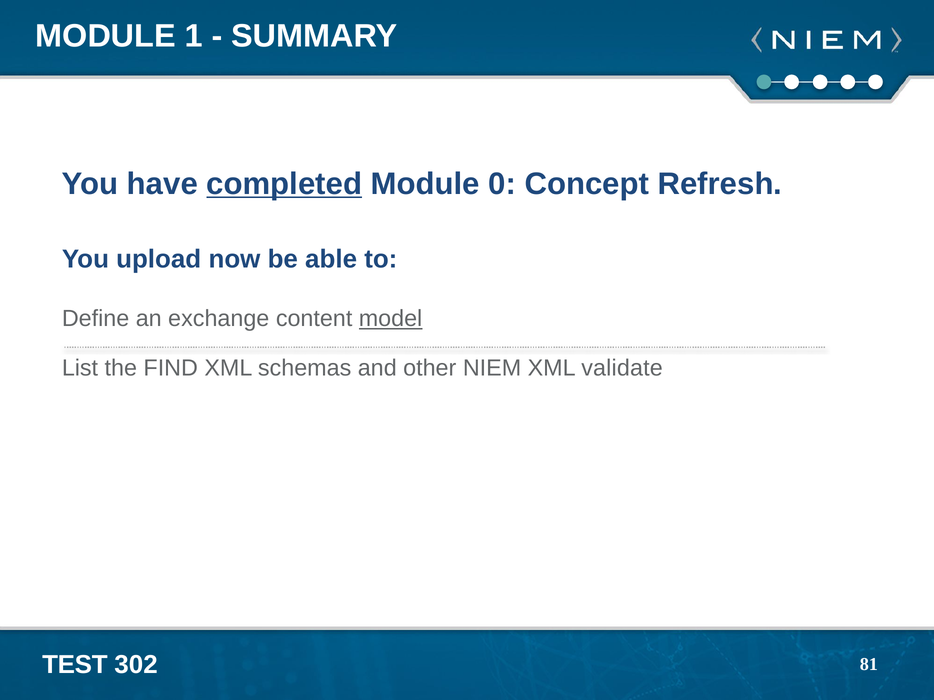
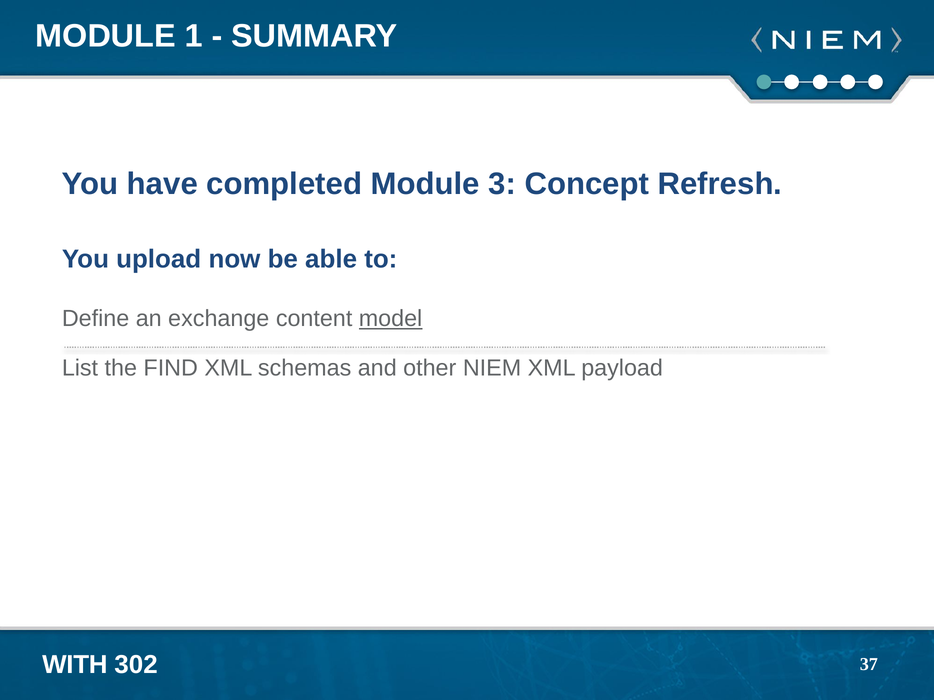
completed underline: present -> none
0: 0 -> 3
validate: validate -> payload
TEST: TEST -> WITH
81: 81 -> 37
